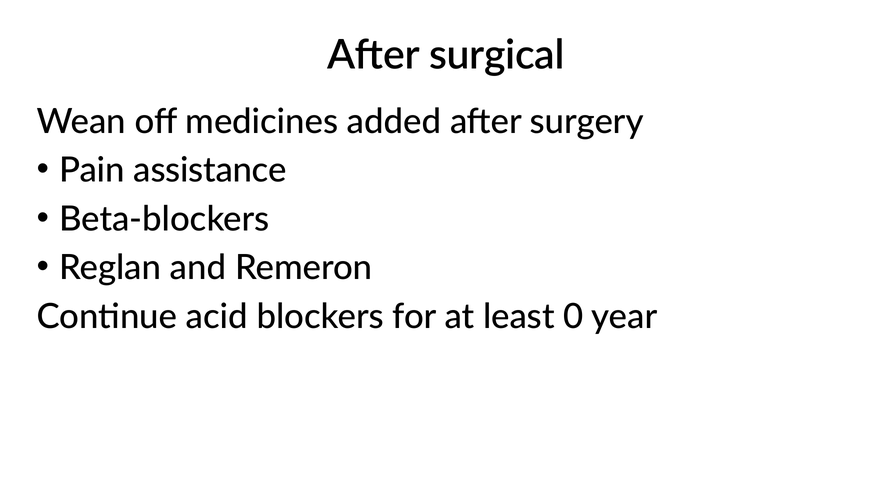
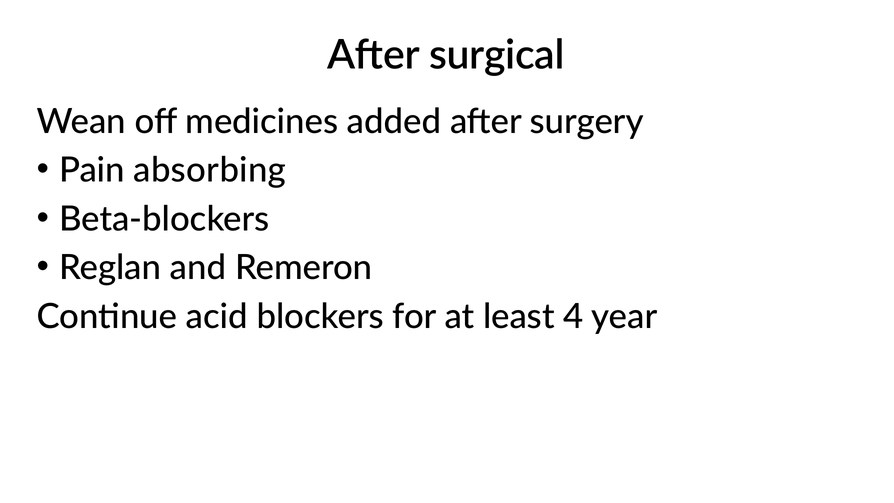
assistance: assistance -> absorbing
0: 0 -> 4
